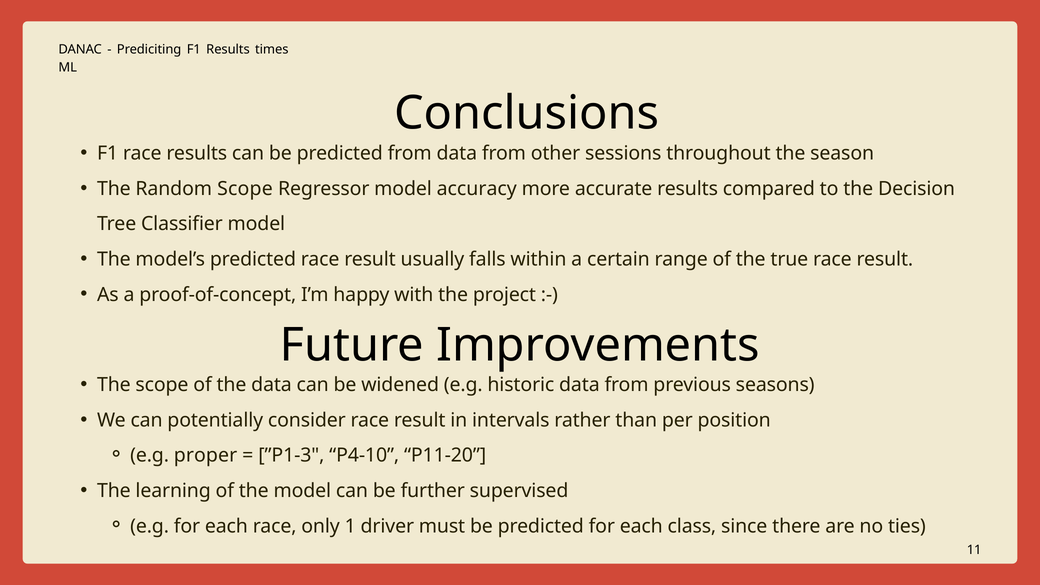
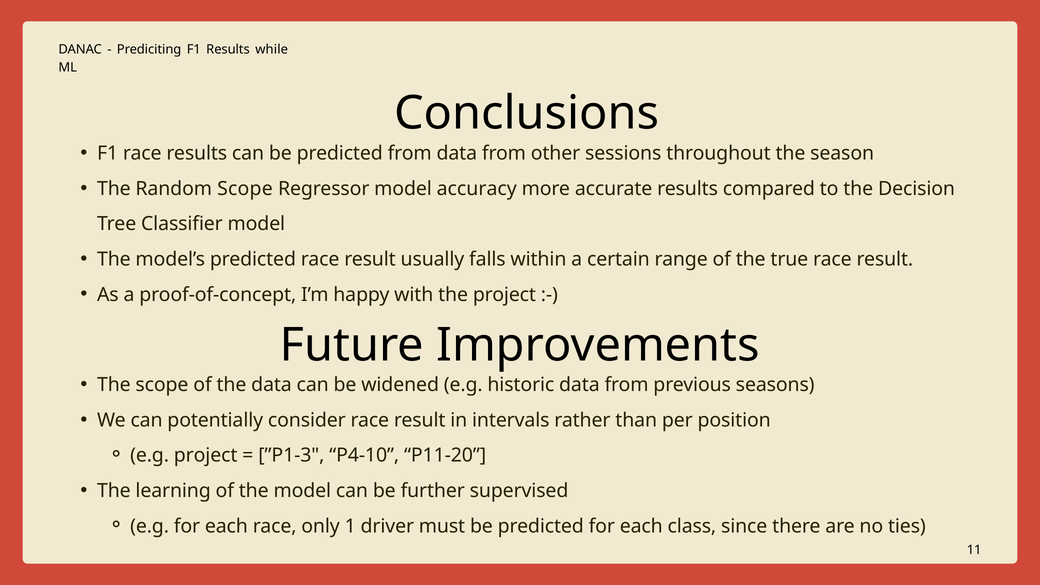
times: times -> while
e.g proper: proper -> project
